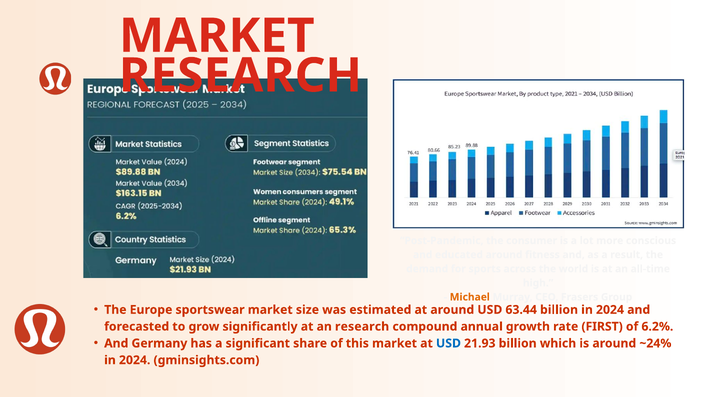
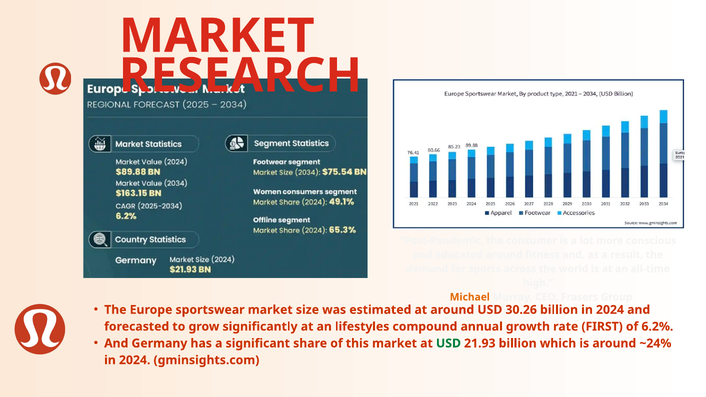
63.44: 63.44 -> 30.26
an research: research -> lifestyles
USD at (448, 343) colour: blue -> green
